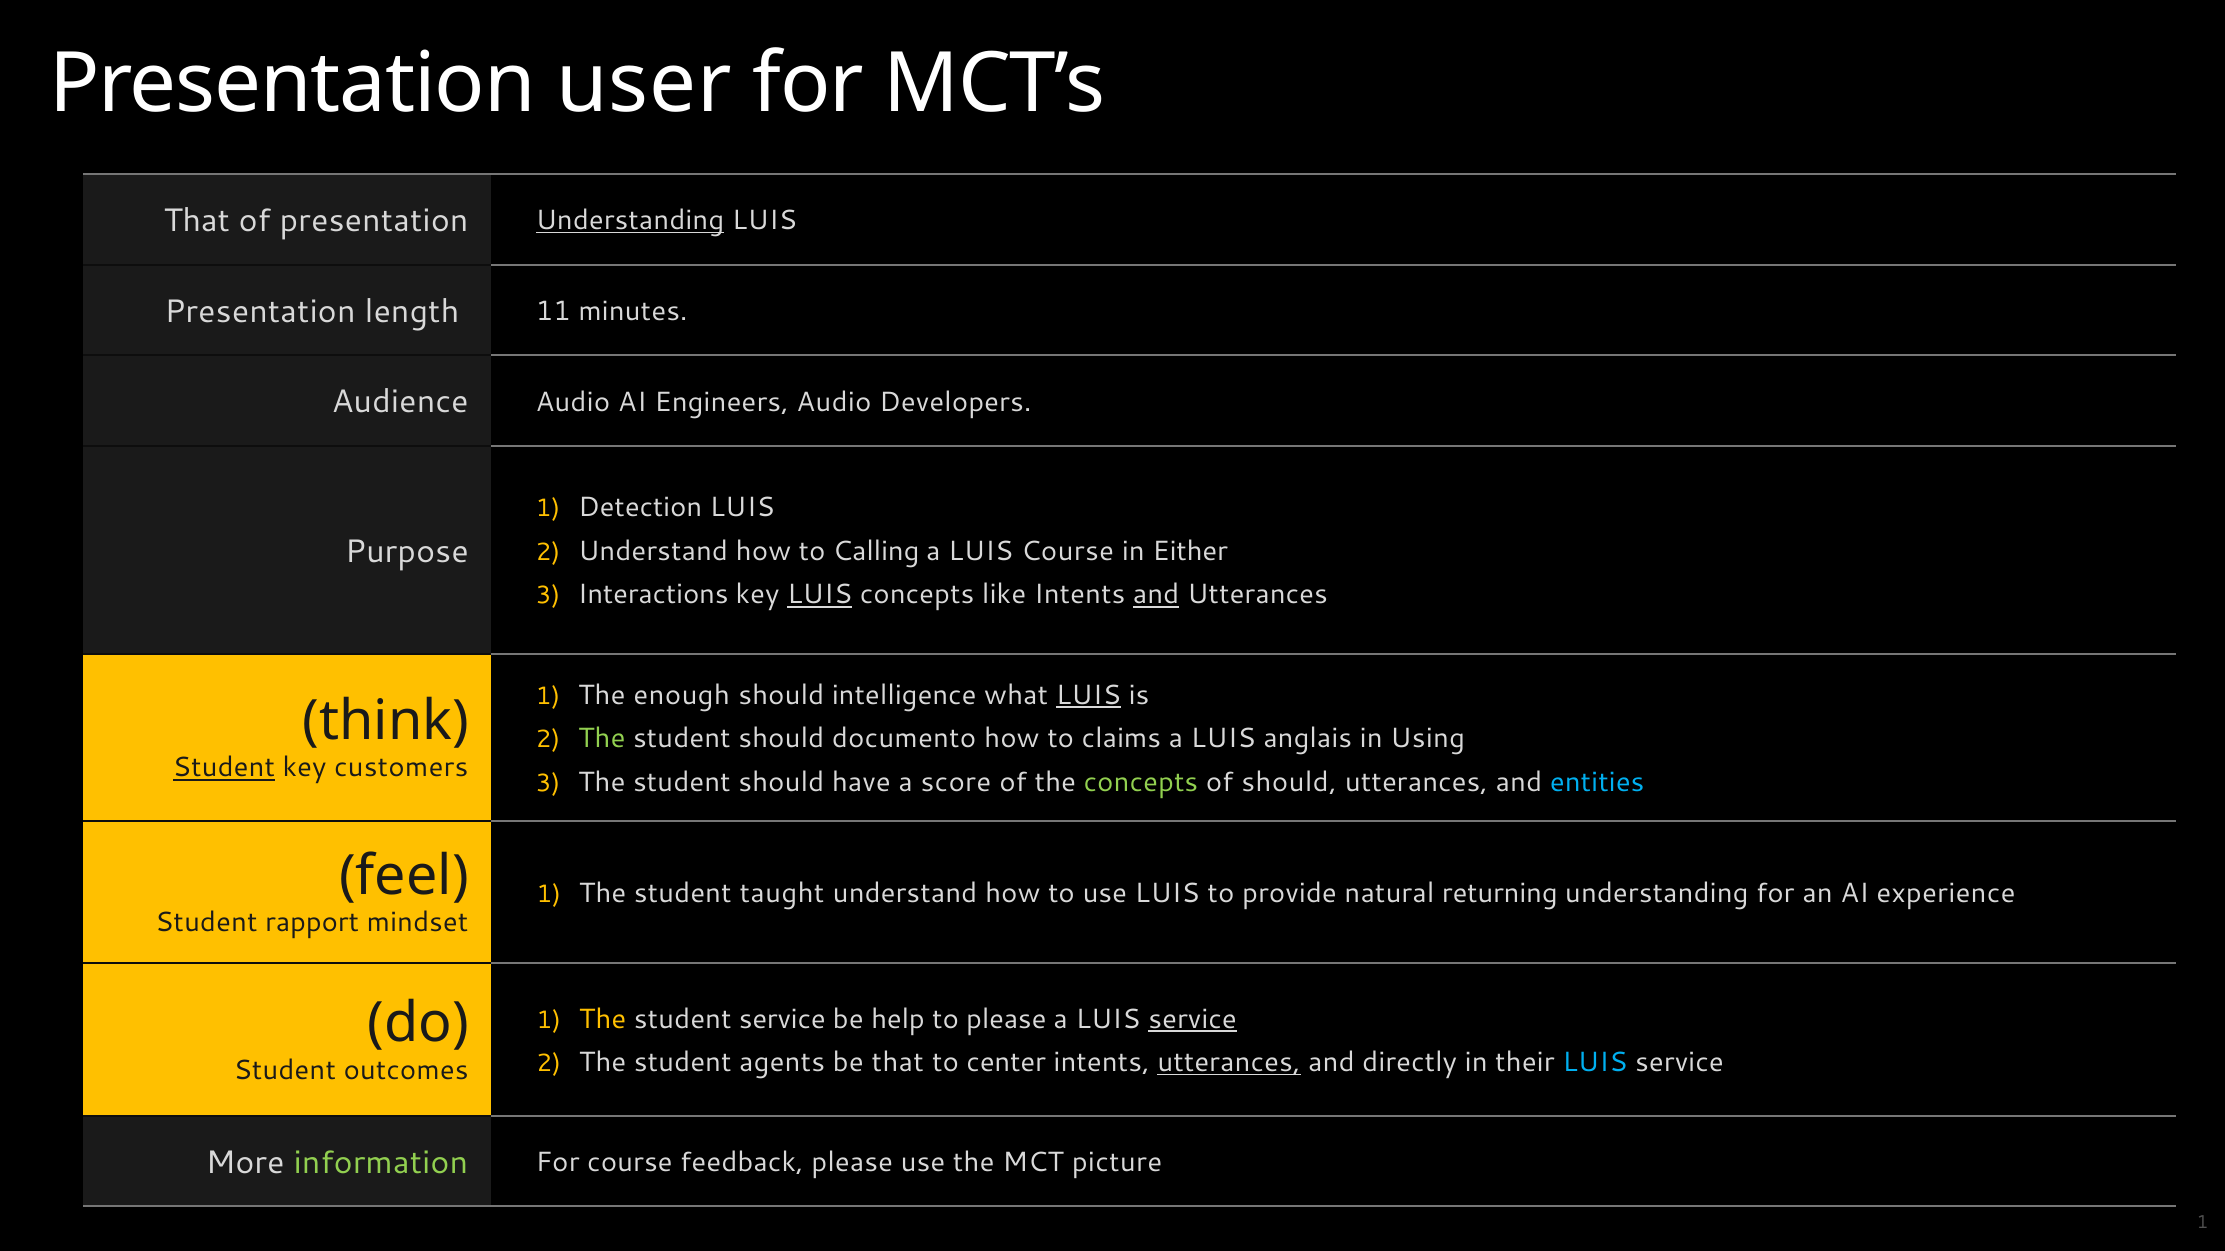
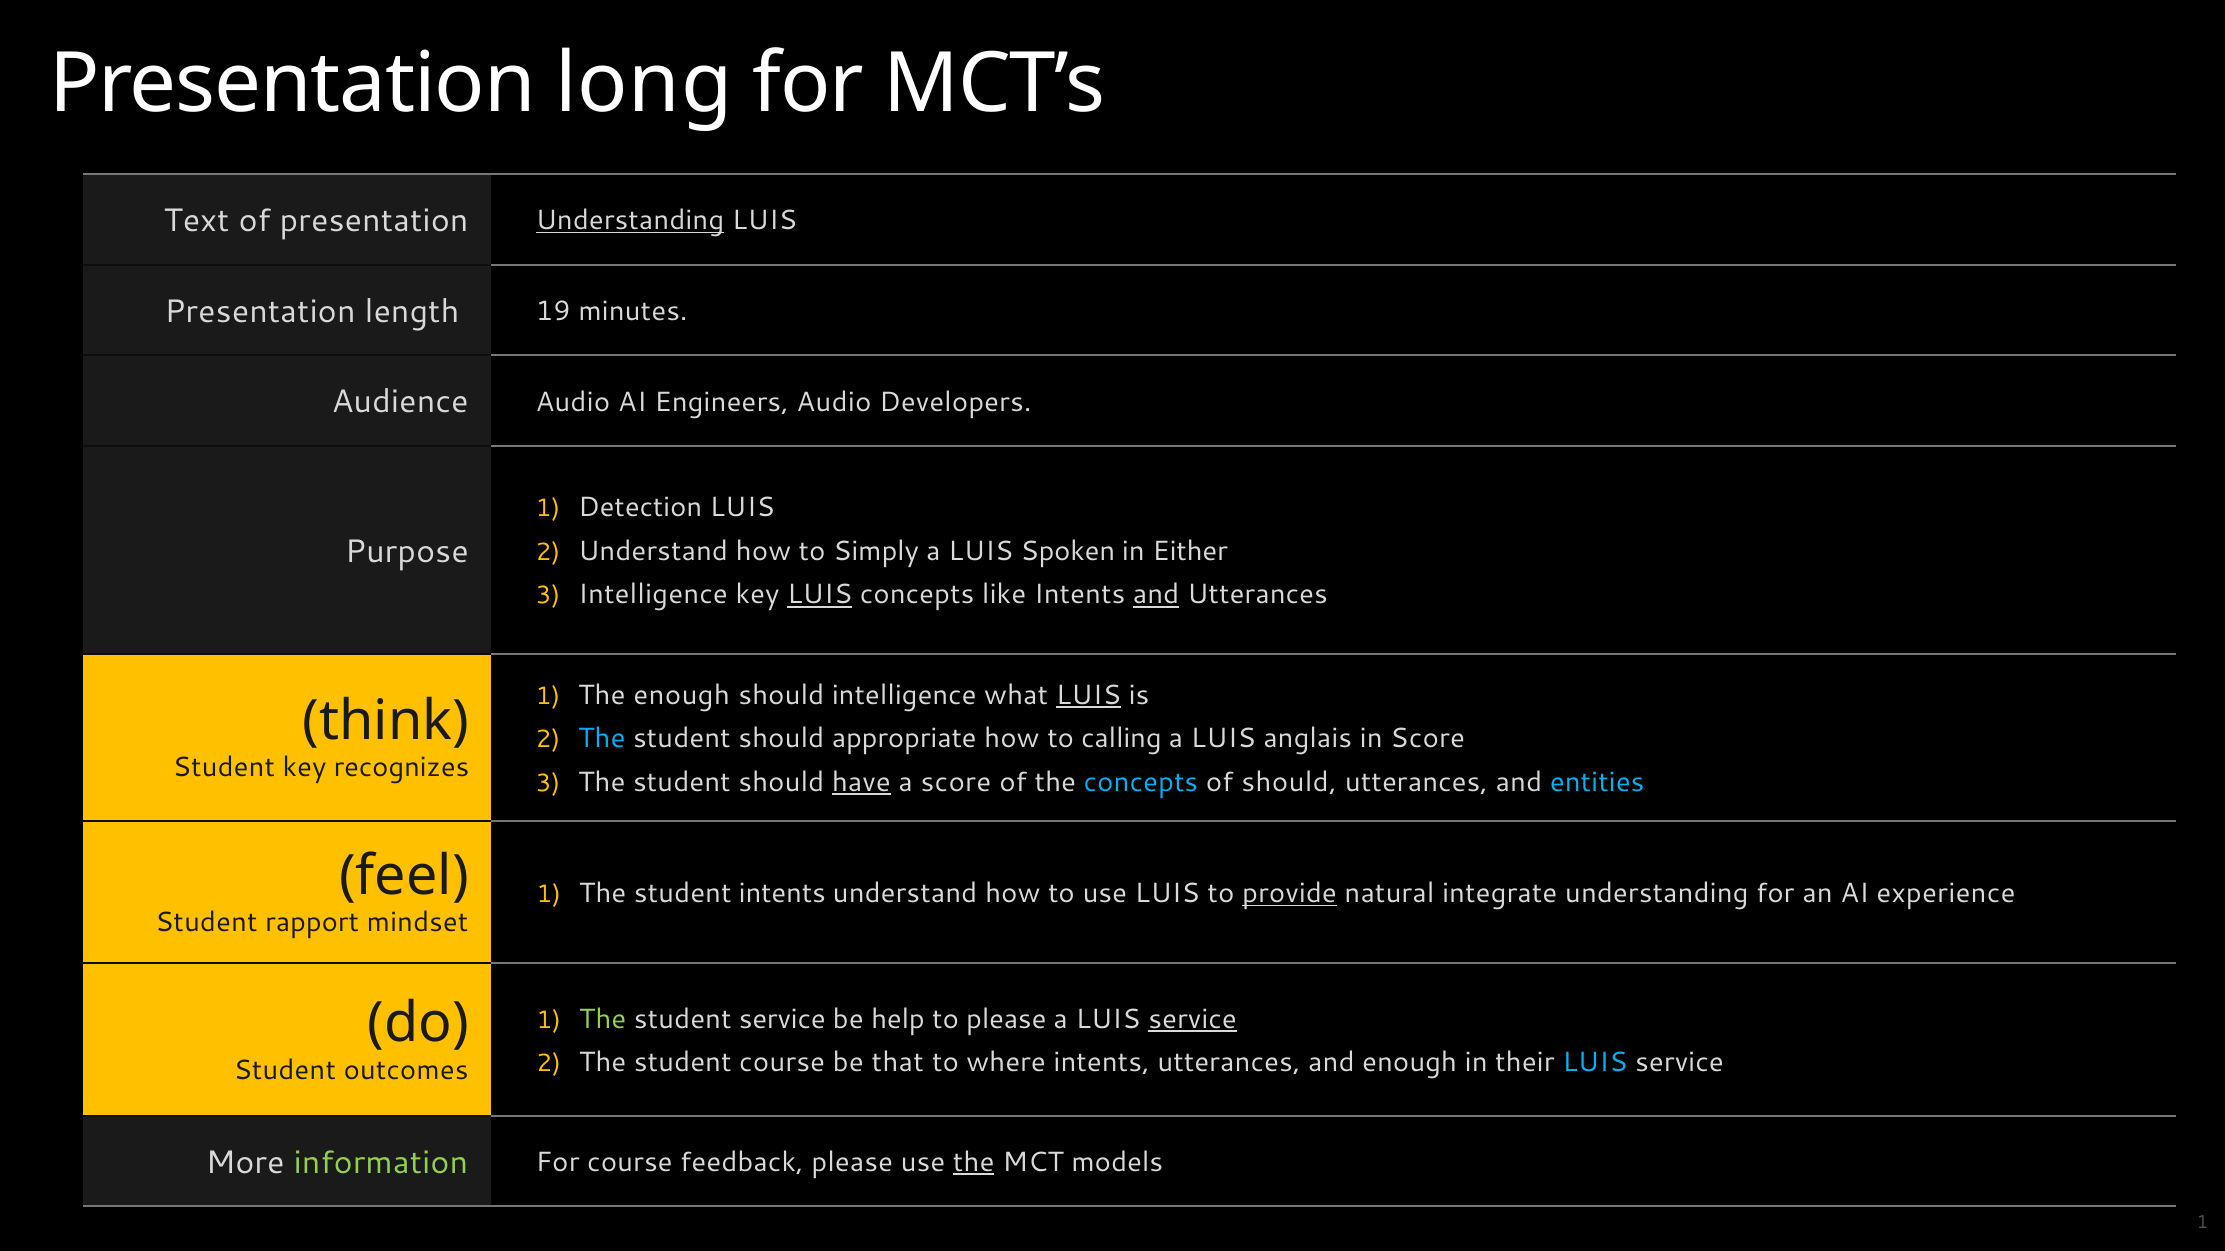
user: user -> long
That at (197, 221): That -> Text
11: 11 -> 19
Calling: Calling -> Simply
LUIS Course: Course -> Spoken
Interactions at (653, 595): Interactions -> Intelligence
The at (602, 739) colour: light green -> light blue
documento: documento -> appropriate
claims: claims -> calling
in Using: Using -> Score
Student at (224, 768) underline: present -> none
customers: customers -> recognizes
have underline: none -> present
concepts at (1141, 783) colour: light green -> light blue
student taught: taught -> intents
provide underline: none -> present
returning: returning -> integrate
The at (603, 1019) colour: yellow -> light green
student agents: agents -> course
center: center -> where
utterances at (1229, 1063) underline: present -> none
and directly: directly -> enough
the at (974, 1163) underline: none -> present
picture: picture -> models
